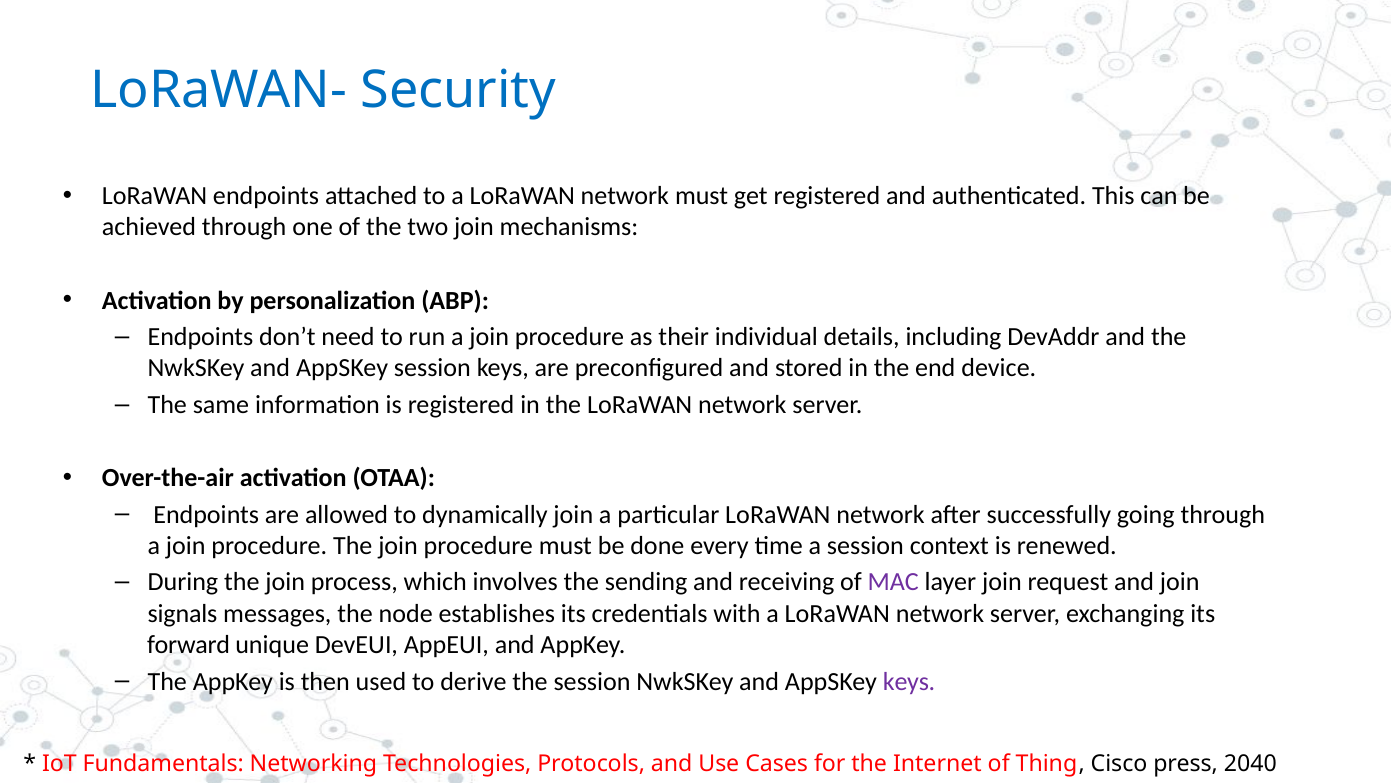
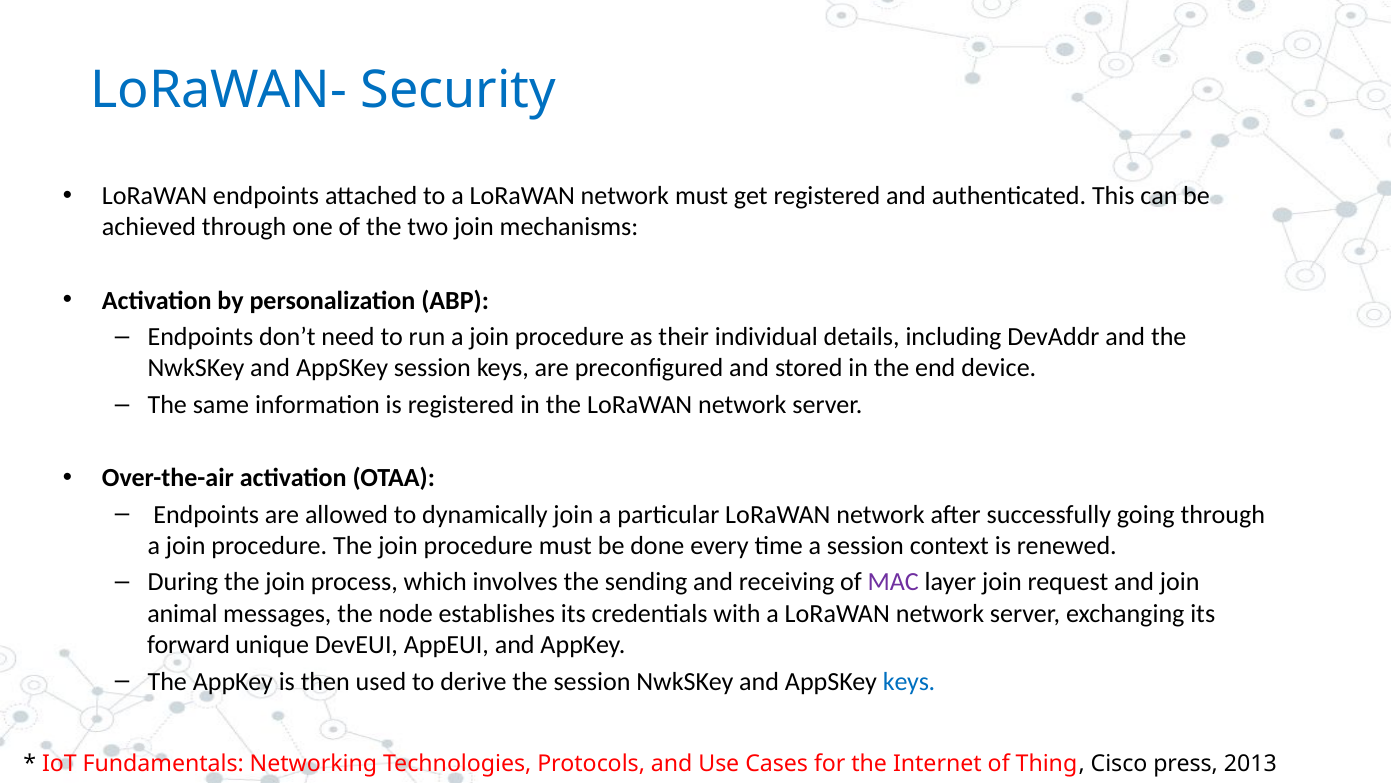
signals: signals -> animal
keys at (909, 681) colour: purple -> blue
2040: 2040 -> 2013
